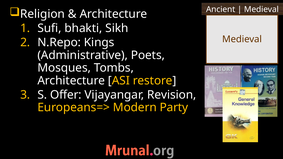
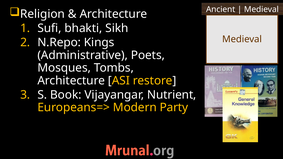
Offer: Offer -> Book
Revision: Revision -> Nutrient
